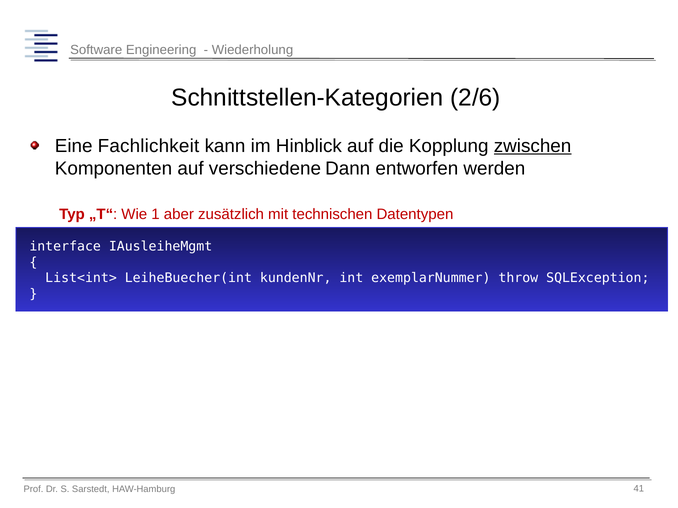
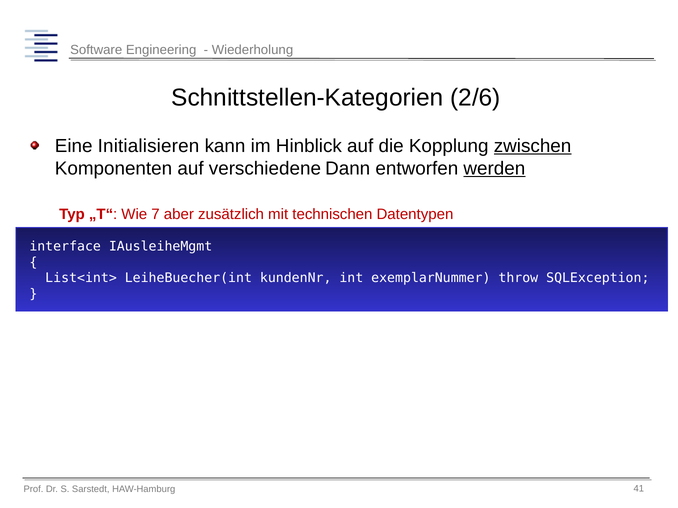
Fachlichkeit: Fachlichkeit -> Initialisieren
werden underline: none -> present
1: 1 -> 7
